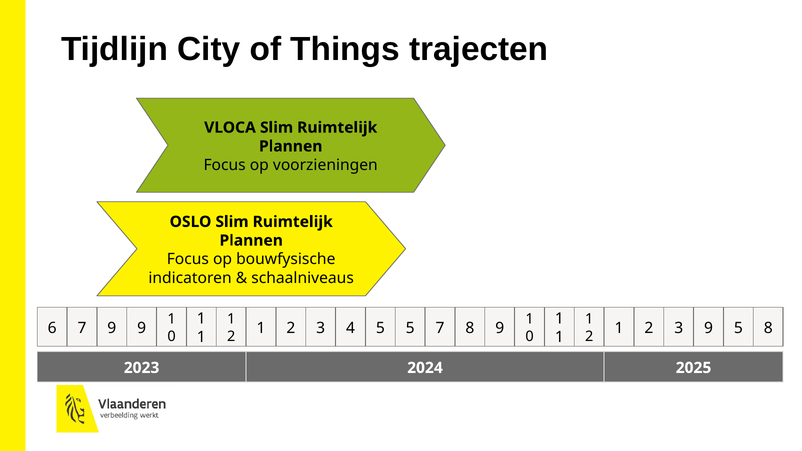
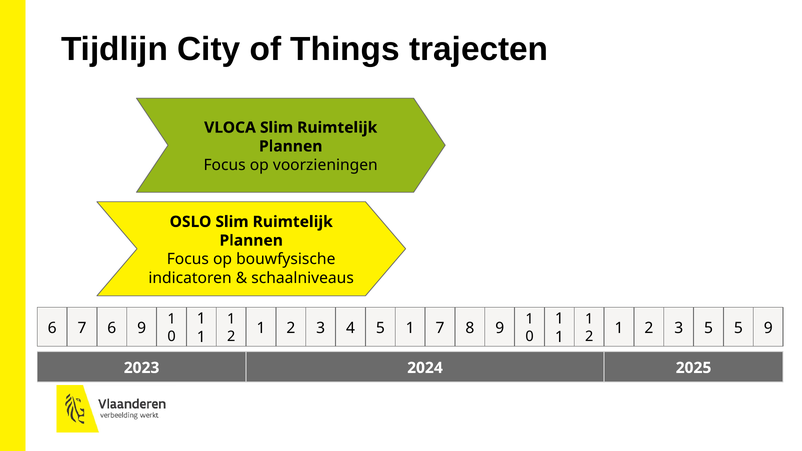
7 9: 9 -> 6
5 5: 5 -> 1
3 9: 9 -> 5
5 8: 8 -> 9
